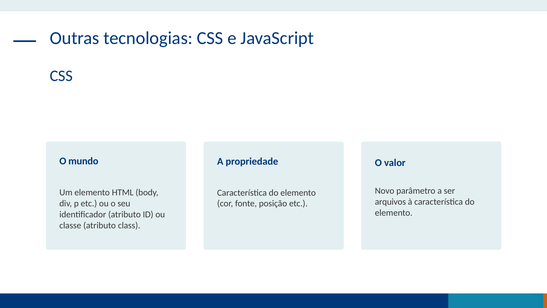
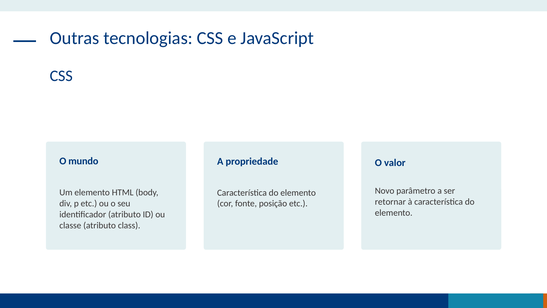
arquivos: arquivos -> retornar
